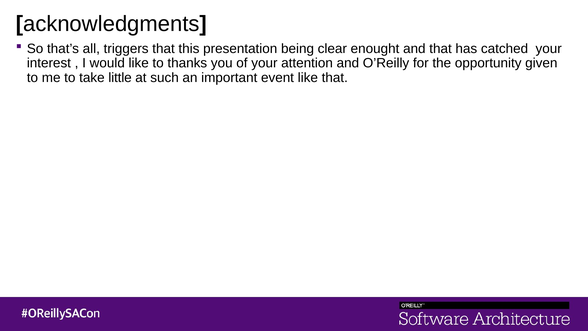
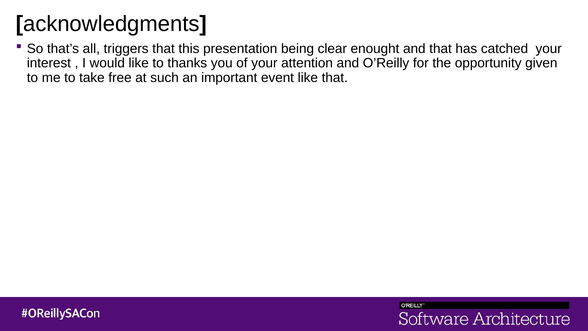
little: little -> free
